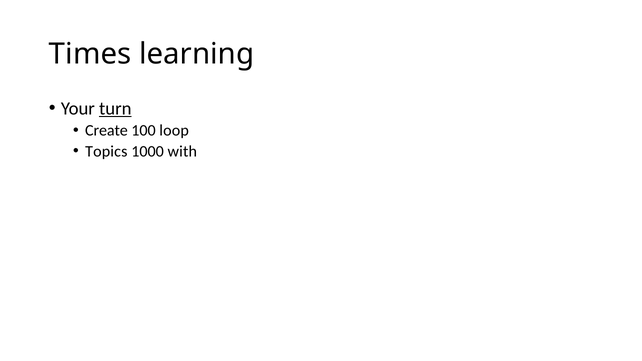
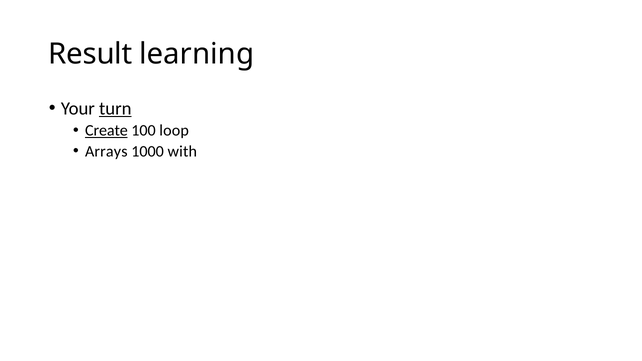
Times: Times -> Result
Create underline: none -> present
Topics: Topics -> Arrays
